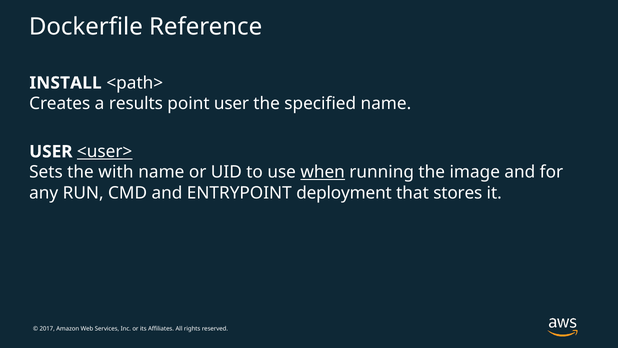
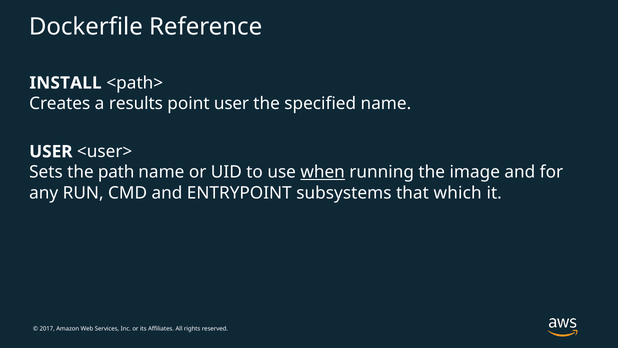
<user> underline: present -> none
with: with -> path
deployment: deployment -> subsystems
stores: stores -> which
